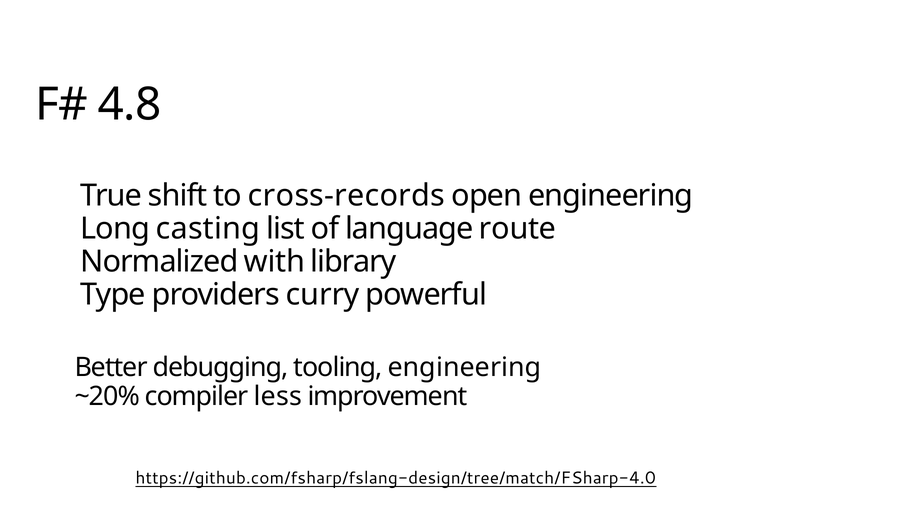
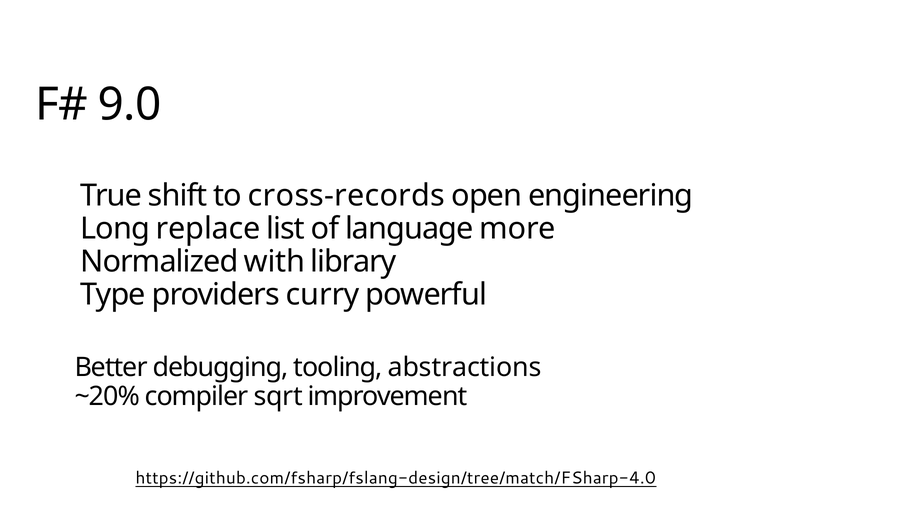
4.8: 4.8 -> 9.0
casting: casting -> replace
route: route -> more
tooling engineering: engineering -> abstractions
less: less -> sqrt
